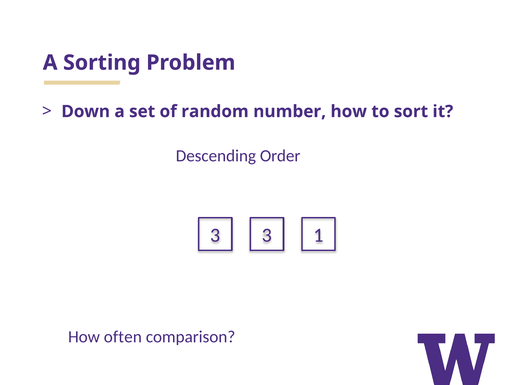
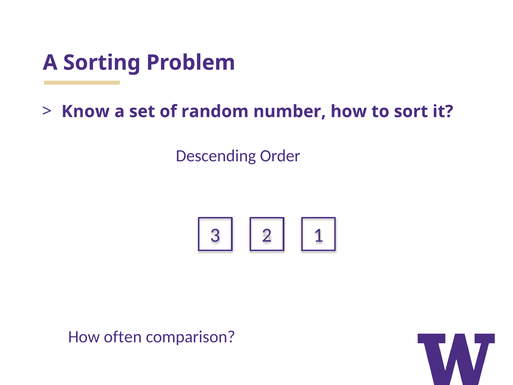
Down: Down -> Know
3 3: 3 -> 2
